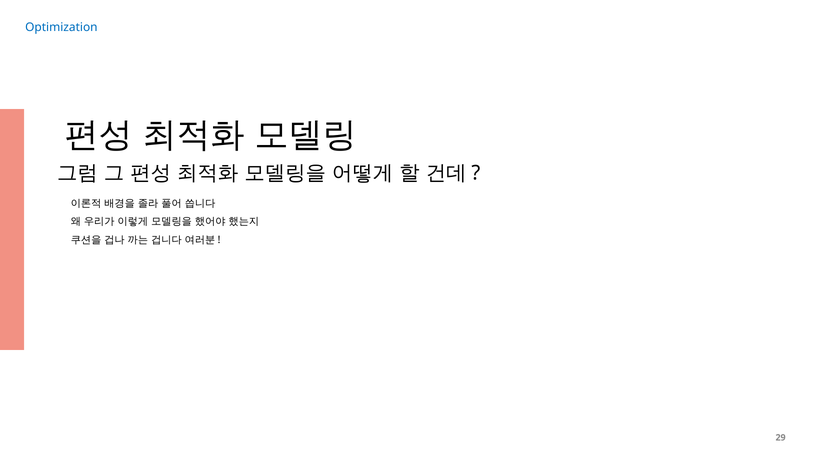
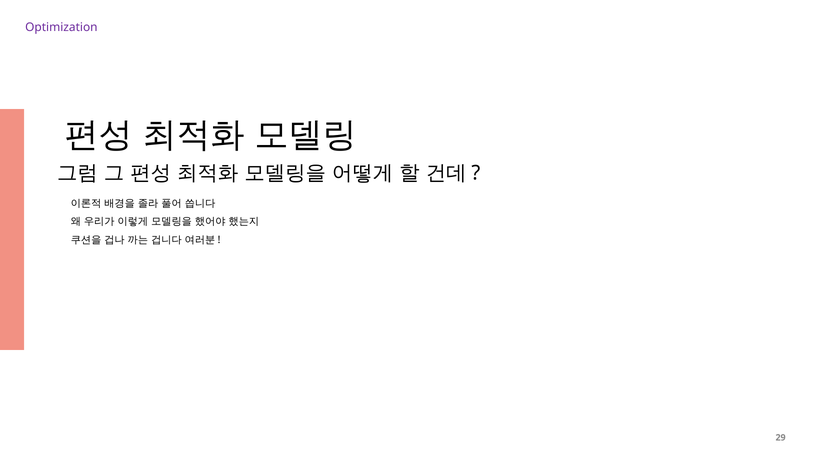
Optimization colour: blue -> purple
